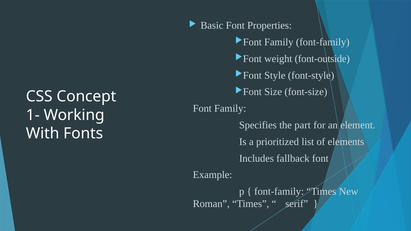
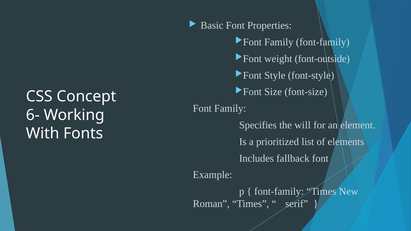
1-: 1- -> 6-
part: part -> will
